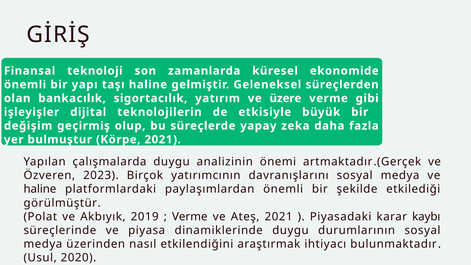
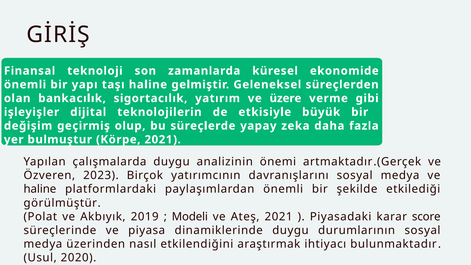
Verme at (190, 217): Verme -> Modeli
kaybı: kaybı -> score
